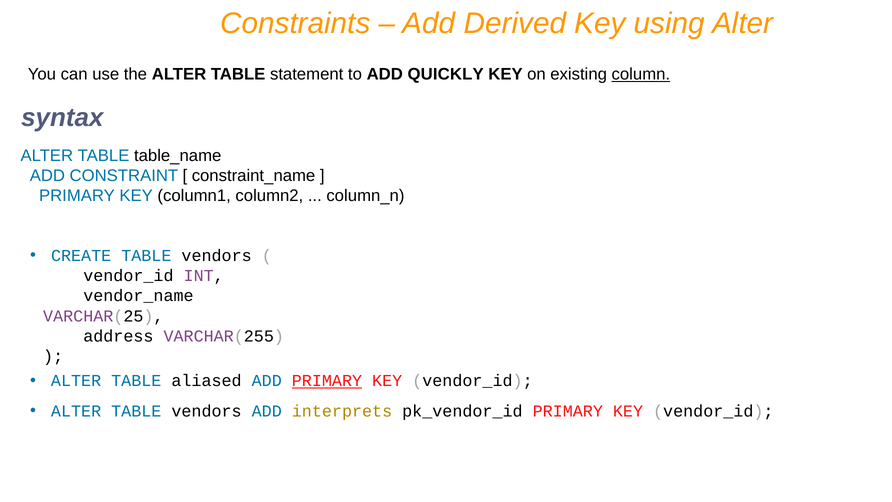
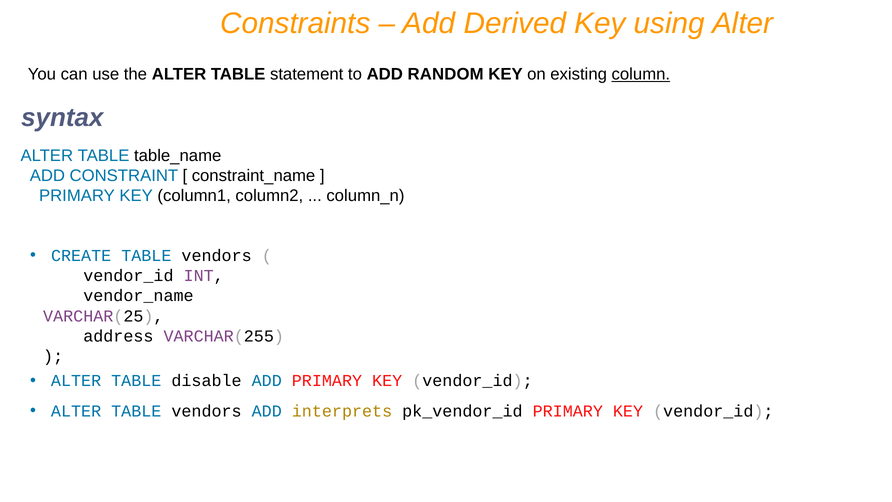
QUICKLY: QUICKLY -> RANDOM
aliased: aliased -> disable
PRIMARY at (327, 381) underline: present -> none
